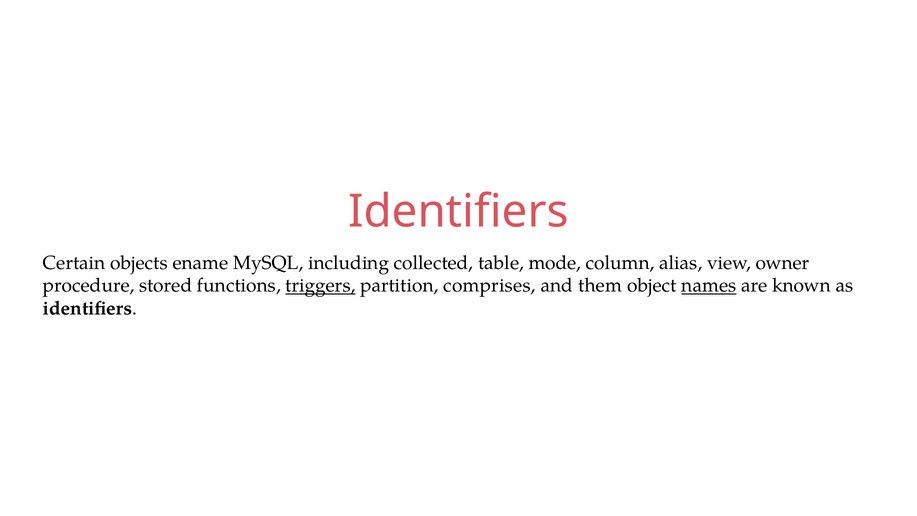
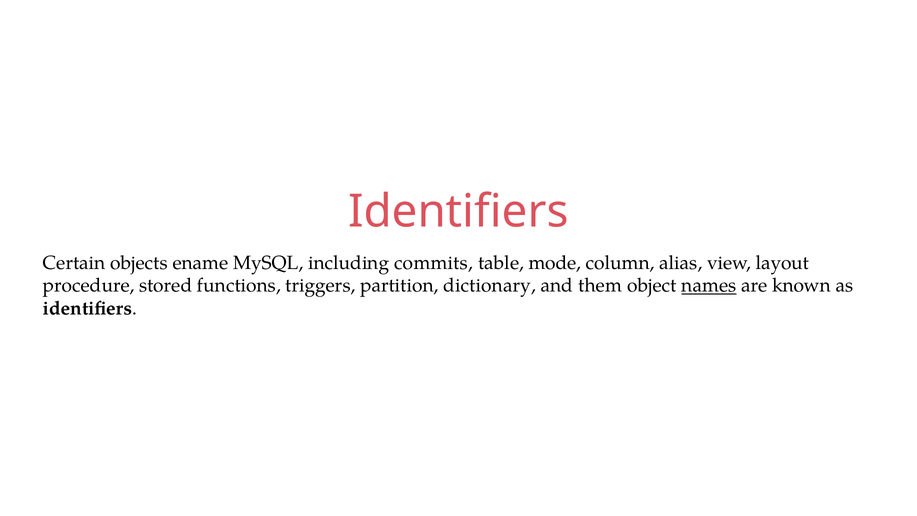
collected: collected -> commits
owner: owner -> layout
triggers underline: present -> none
comprises: comprises -> dictionary
